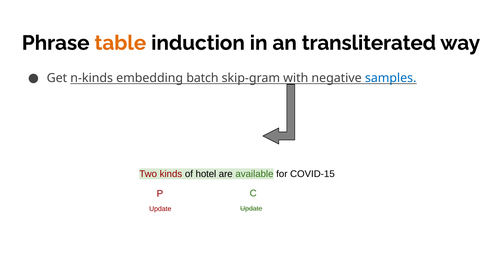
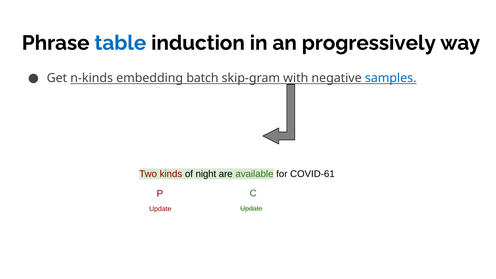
table colour: orange -> blue
transliterated: transliterated -> progressively
hotel: hotel -> night
COVID-15: COVID-15 -> COVID-61
